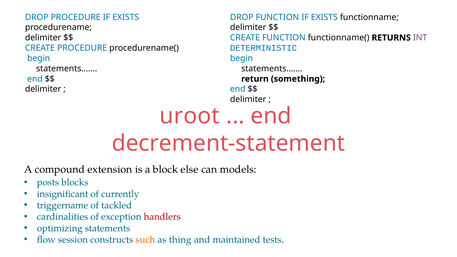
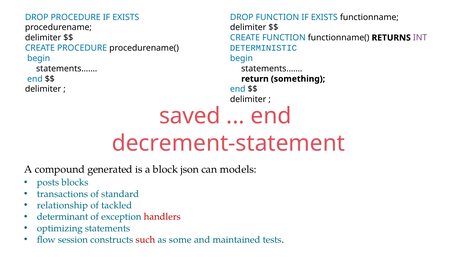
uroot: uroot -> saved
extension: extension -> generated
else: else -> json
insignificant: insignificant -> transactions
currently: currently -> standard
triggername: triggername -> relationship
cardinalities: cardinalities -> determinant
such colour: orange -> red
thing: thing -> some
